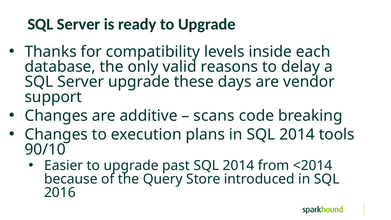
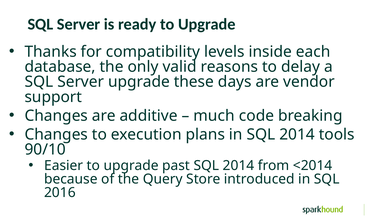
scans: scans -> much
